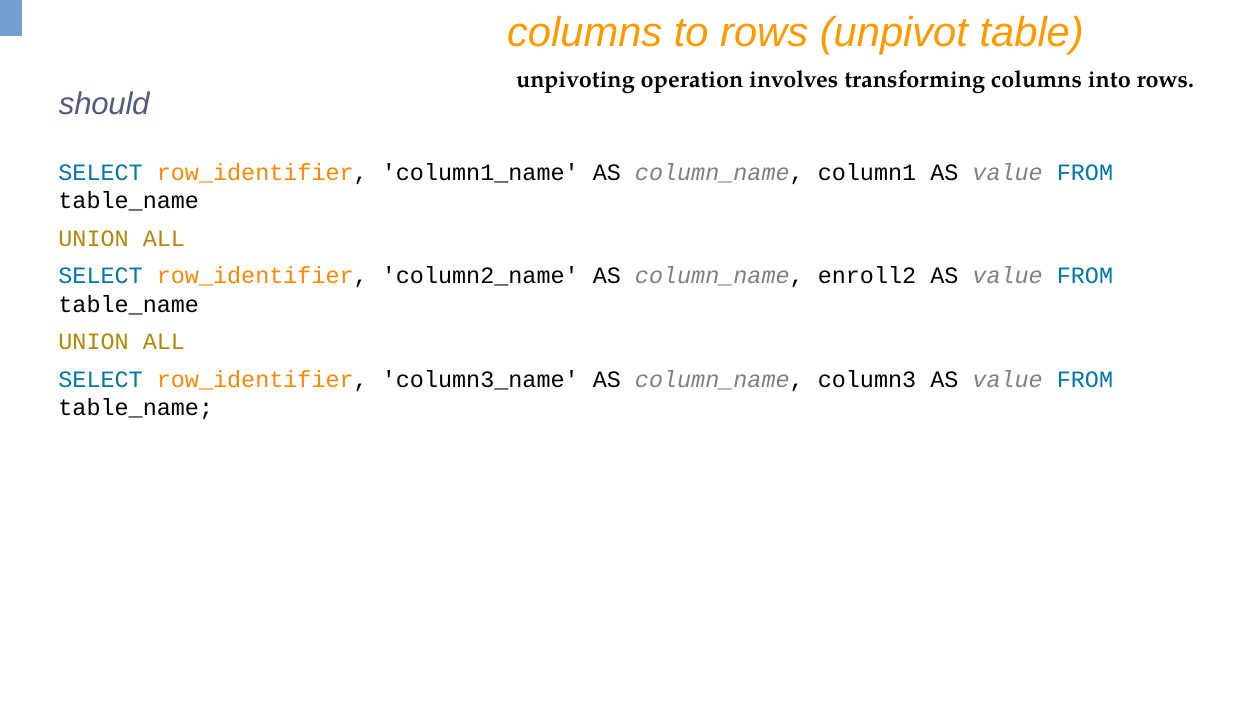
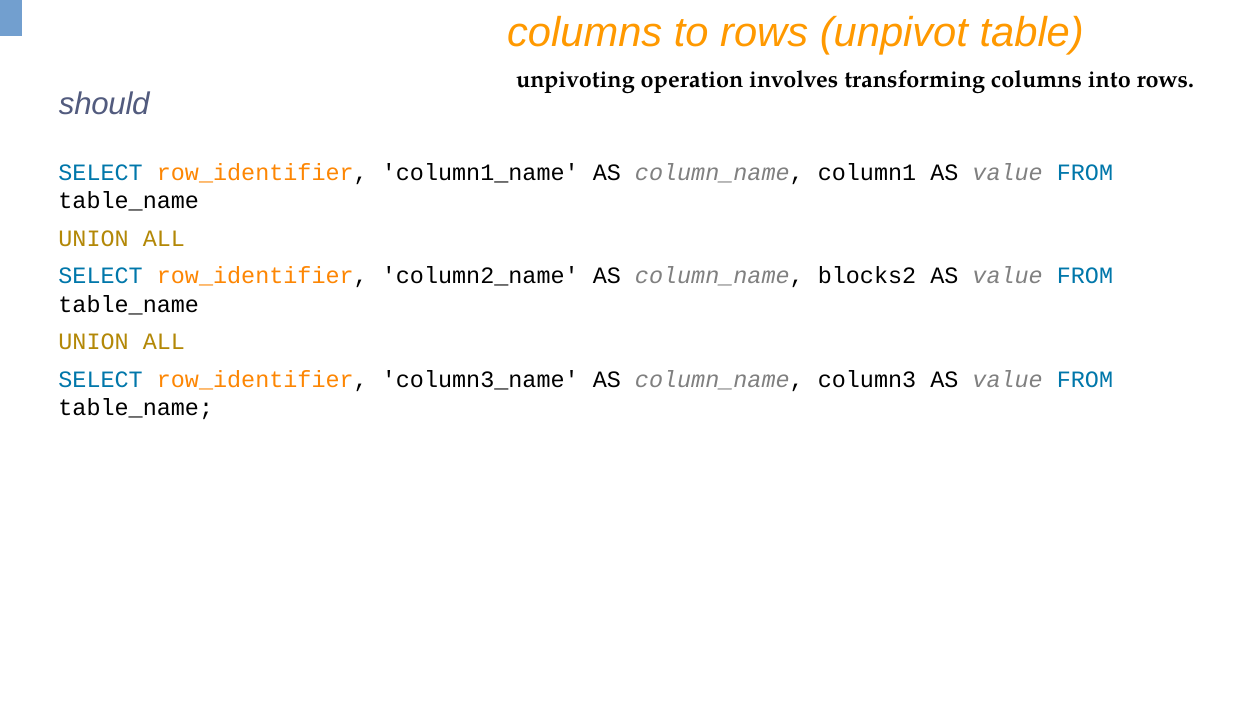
enroll2: enroll2 -> blocks2
